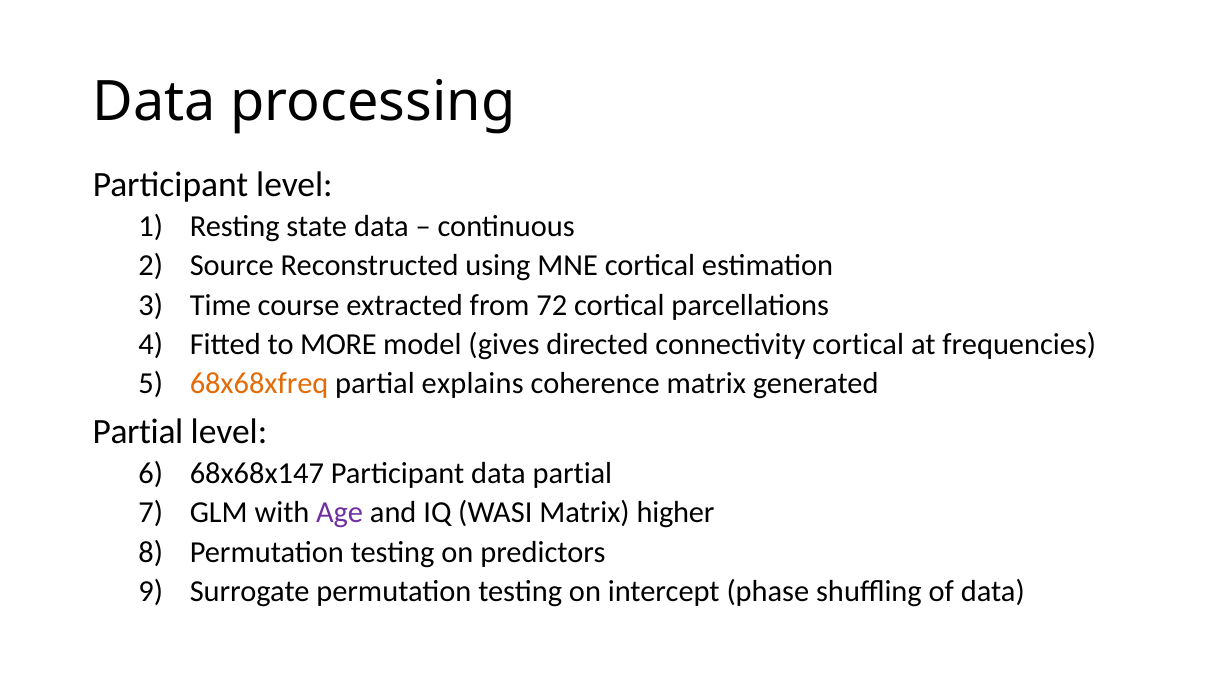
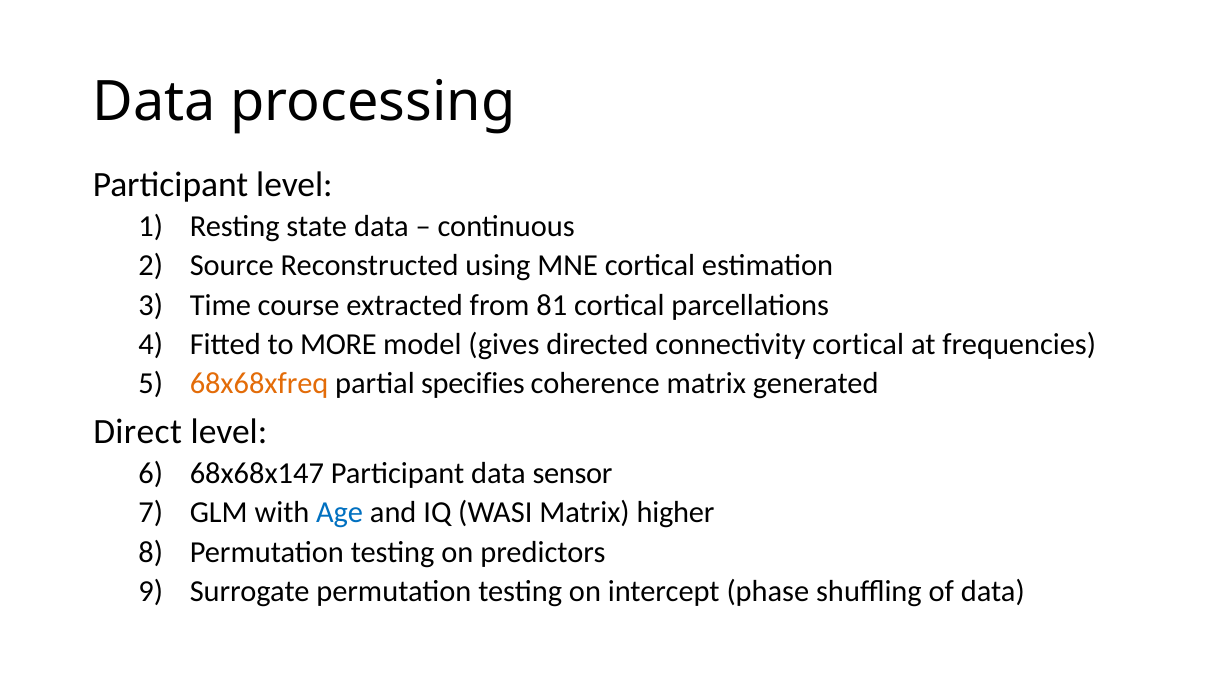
72: 72 -> 81
explains: explains -> specifies
Partial at (138, 431): Partial -> Direct
data partial: partial -> sensor
Age colour: purple -> blue
